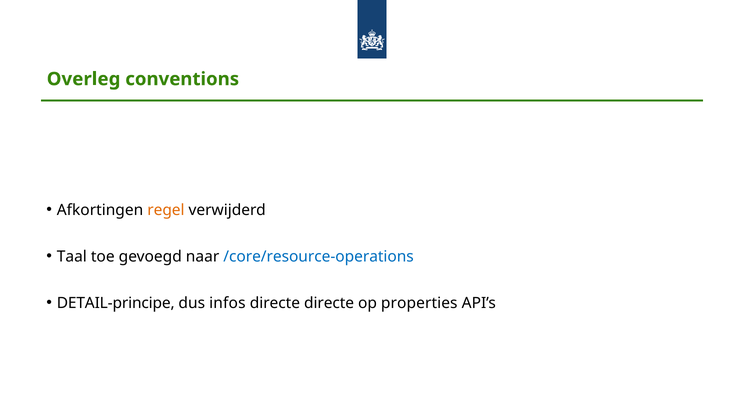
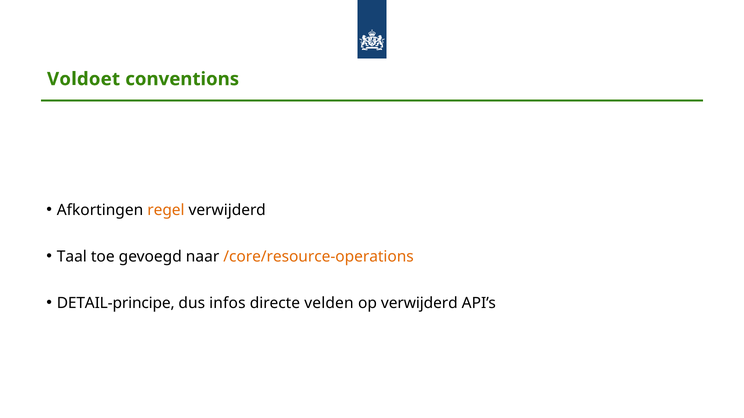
Overleg: Overleg -> Voldoet
/core/resource-operations colour: blue -> orange
directe directe: directe -> velden
op properties: properties -> verwijderd
